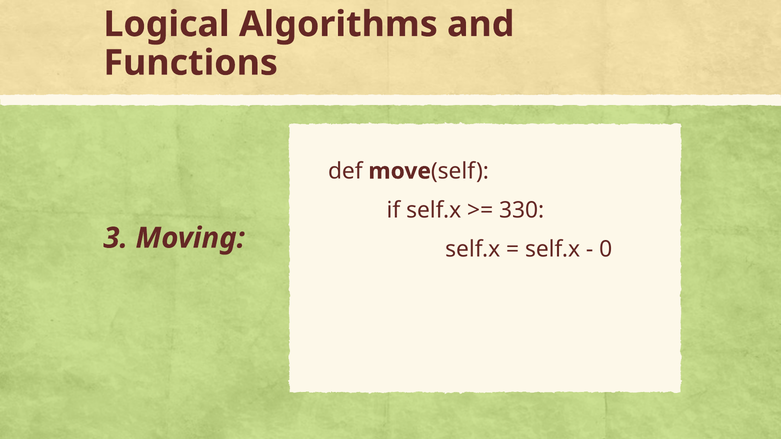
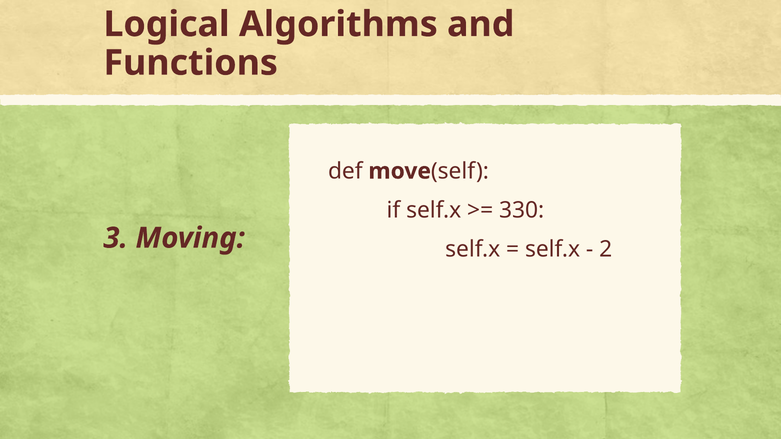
0: 0 -> 2
